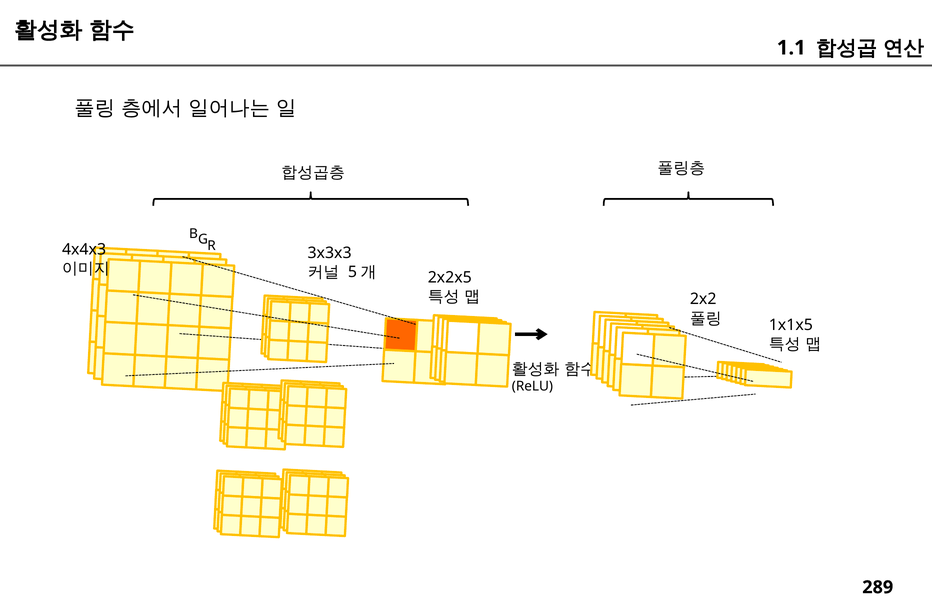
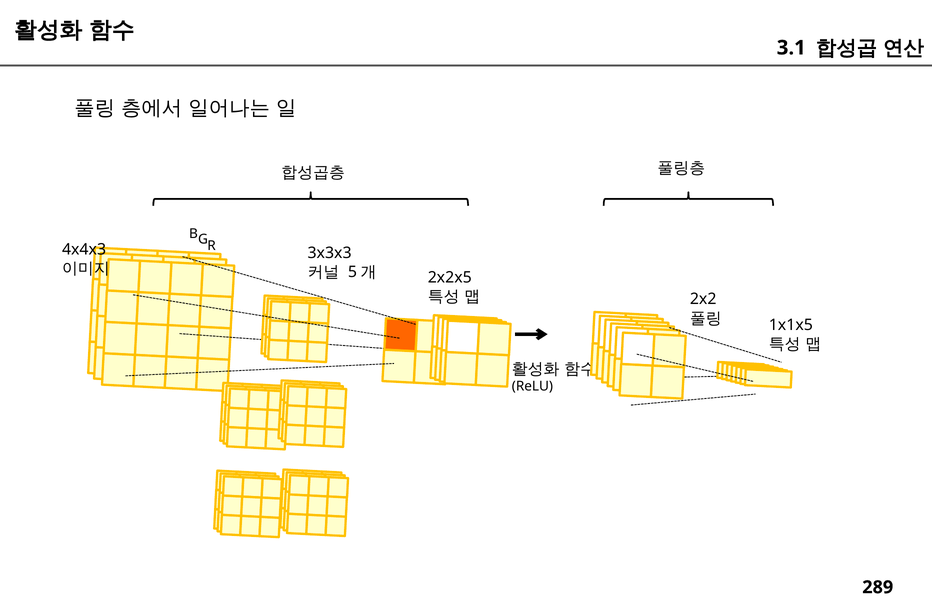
1.1: 1.1 -> 3.1
